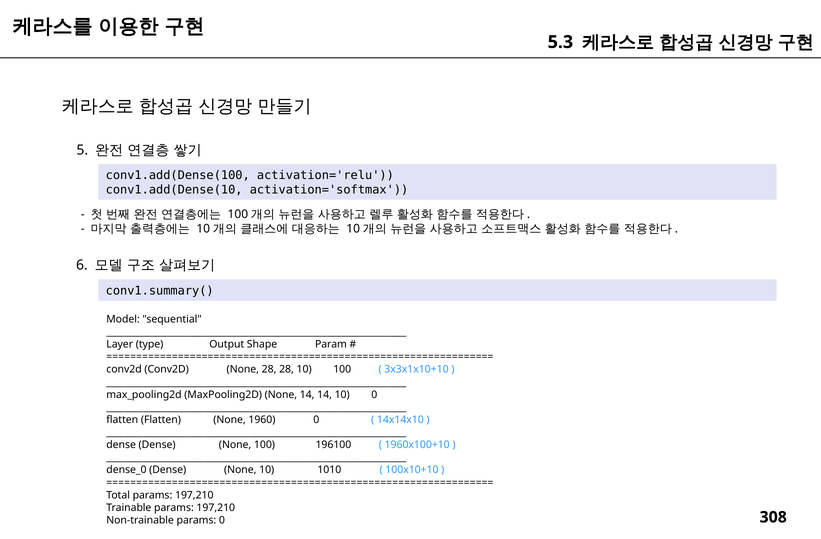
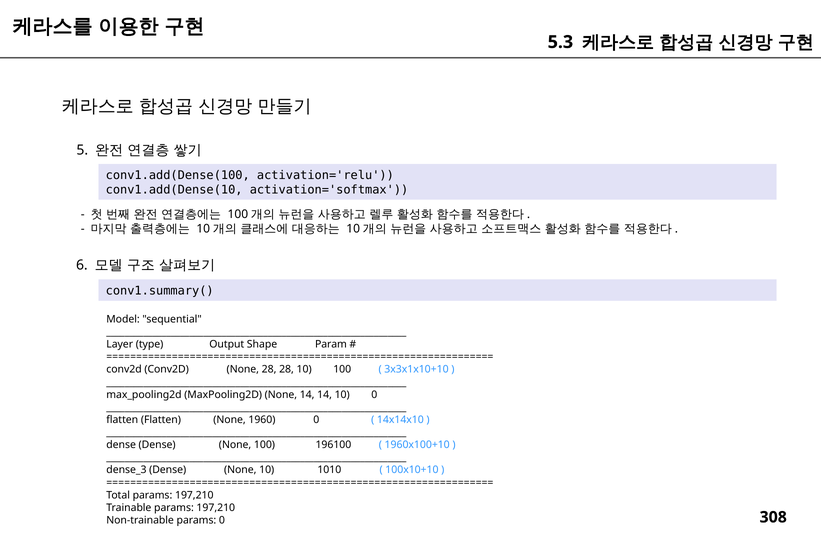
dense_0: dense_0 -> dense_3
